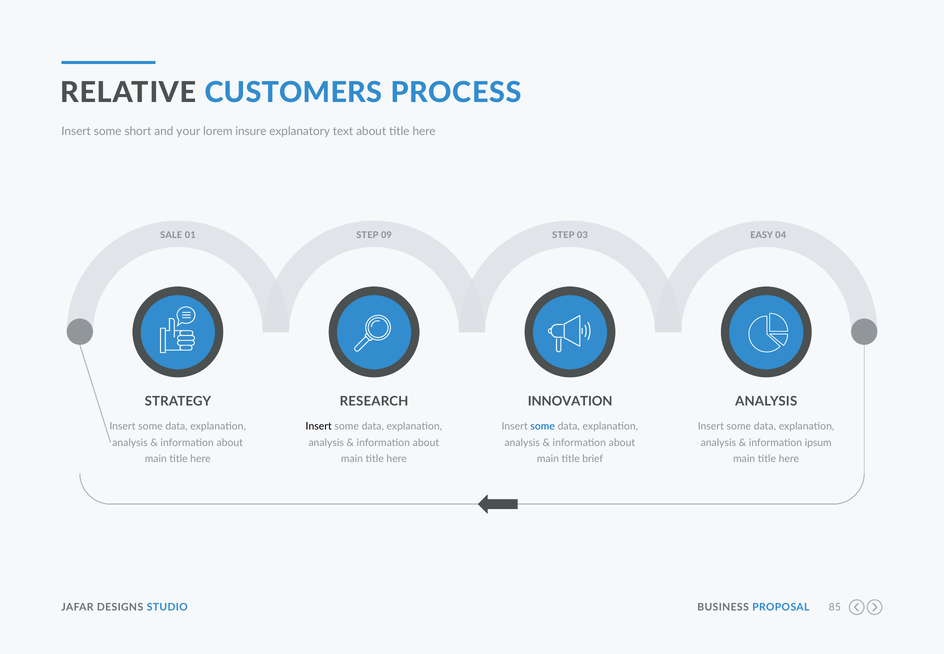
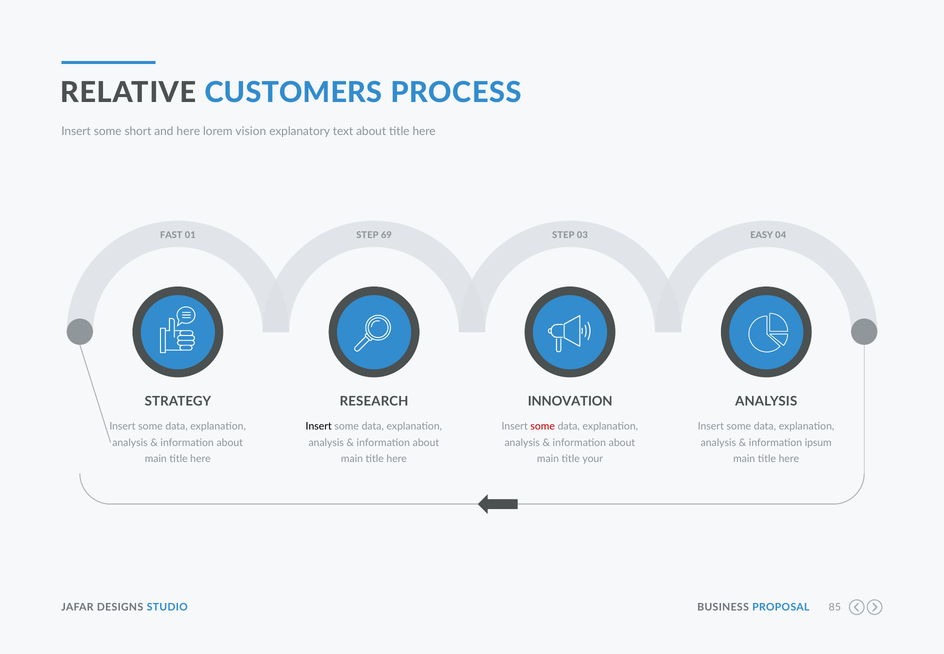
and your: your -> here
insure: insure -> vision
SALE: SALE -> FAST
09: 09 -> 69
some at (543, 426) colour: blue -> red
brief: brief -> your
